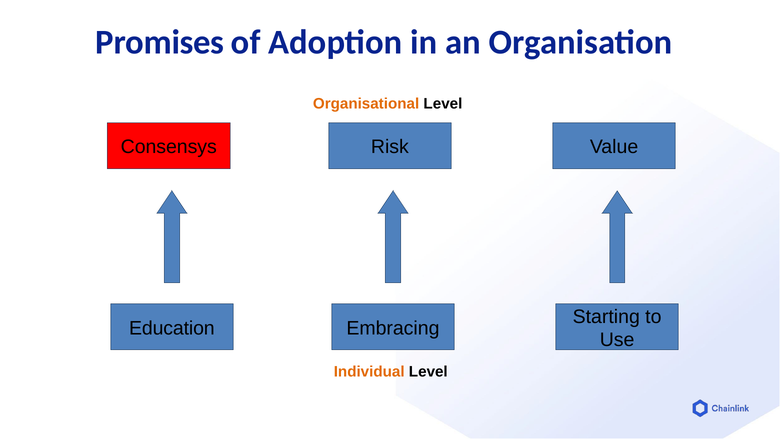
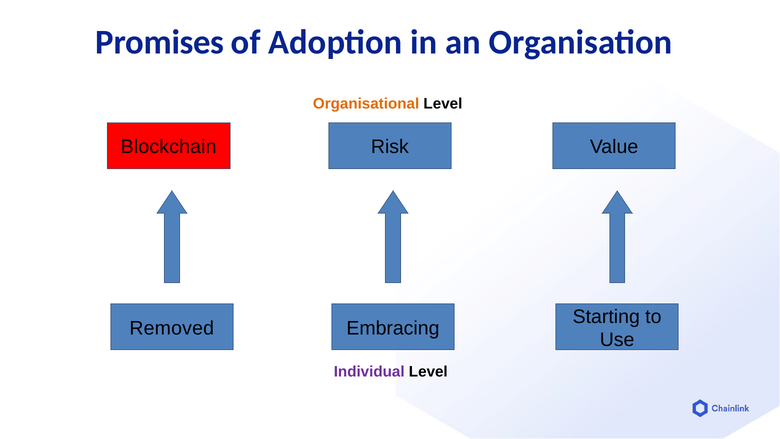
Consensys: Consensys -> Blockchain
Education: Education -> Removed
Individual colour: orange -> purple
